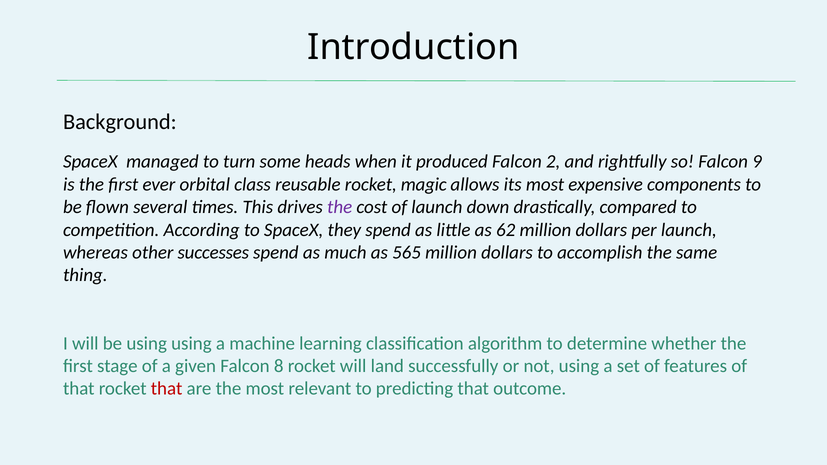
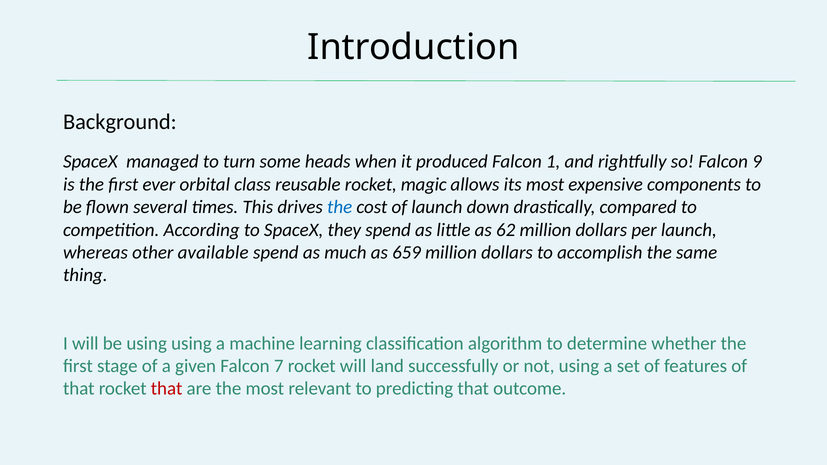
2: 2 -> 1
the at (340, 207) colour: purple -> blue
successes: successes -> available
565: 565 -> 659
8: 8 -> 7
